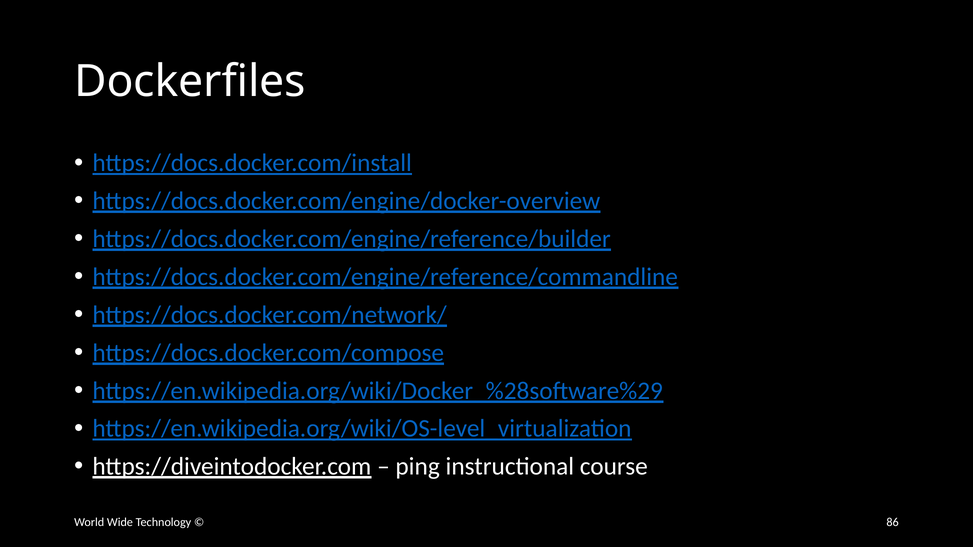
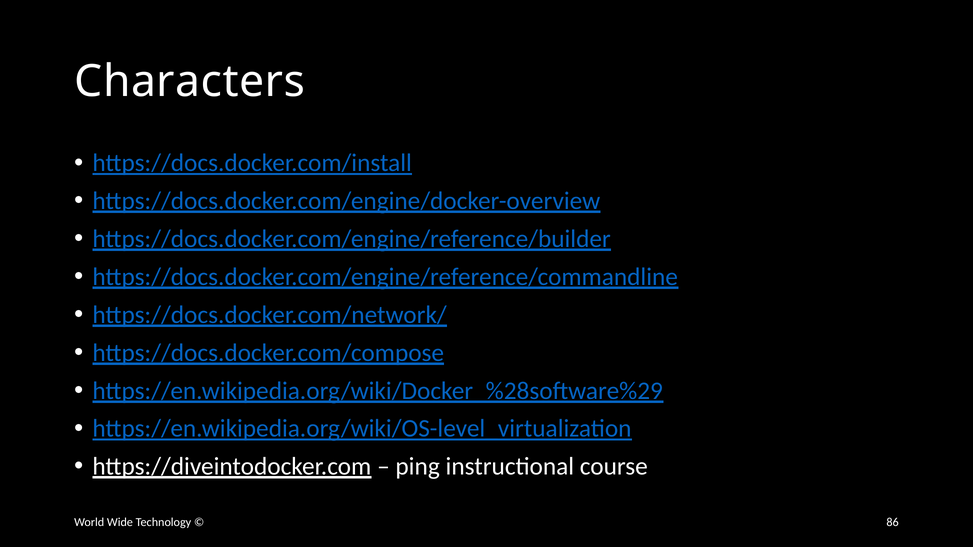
Dockerfiles: Dockerfiles -> Characters
